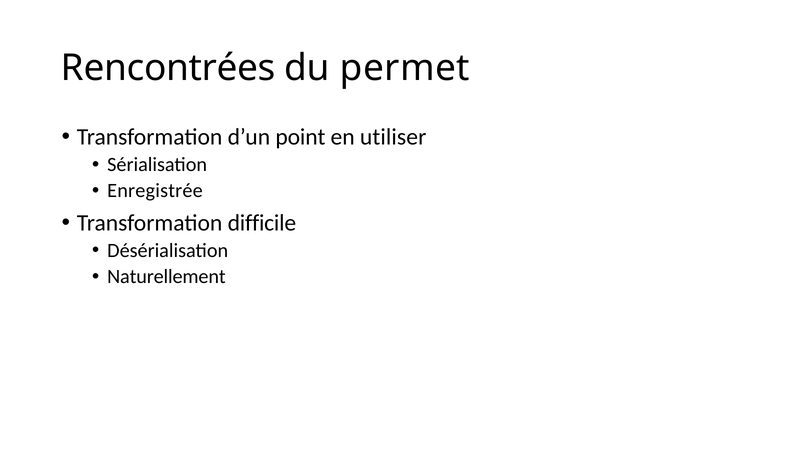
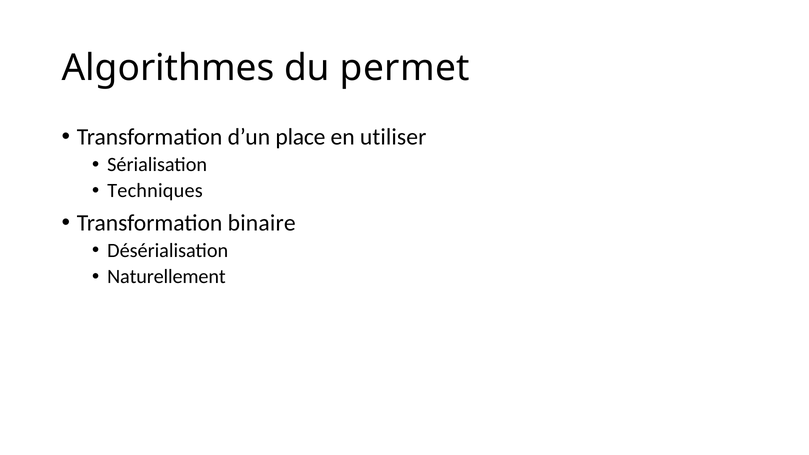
Rencontrées: Rencontrées -> Algorithmes
point: point -> place
Enregistrée: Enregistrée -> Techniques
difficile: difficile -> binaire
